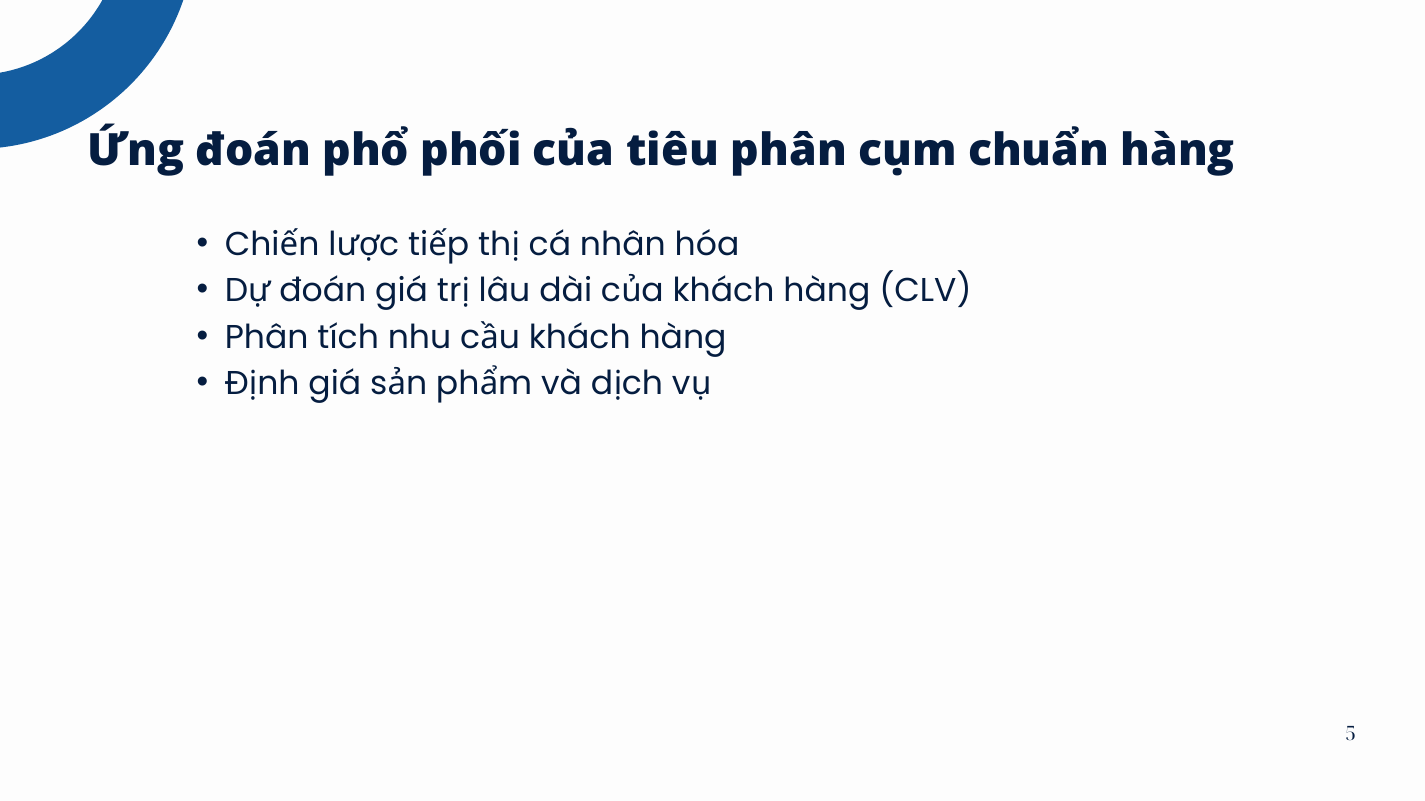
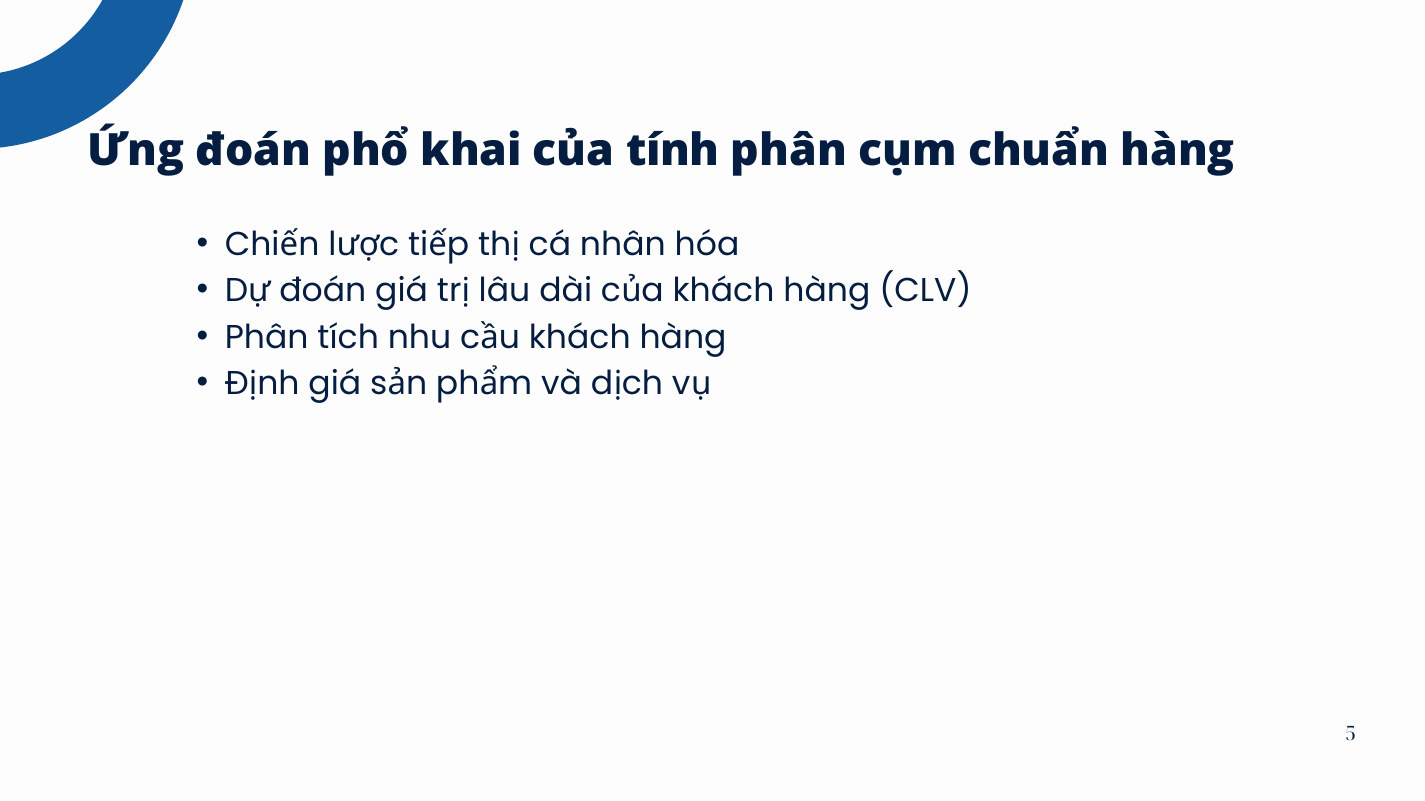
phối: phối -> khai
tiêu: tiêu -> tính
